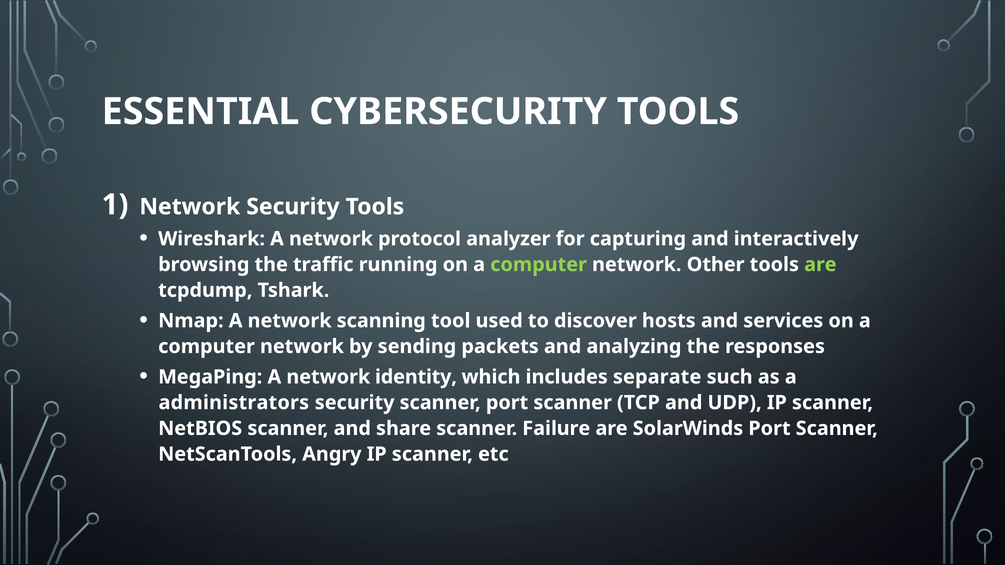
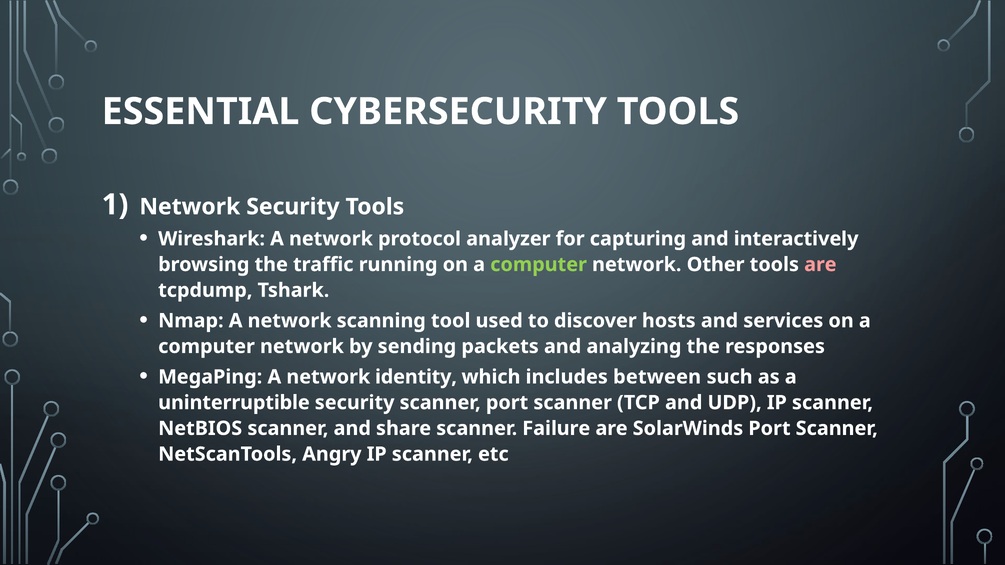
are at (820, 265) colour: light green -> pink
separate: separate -> between
administrators: administrators -> uninterruptible
